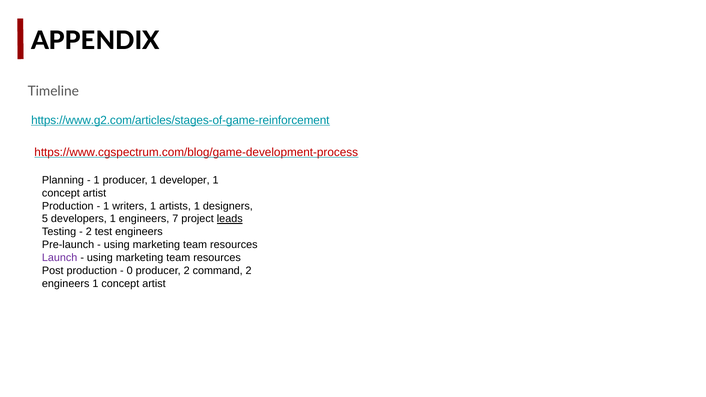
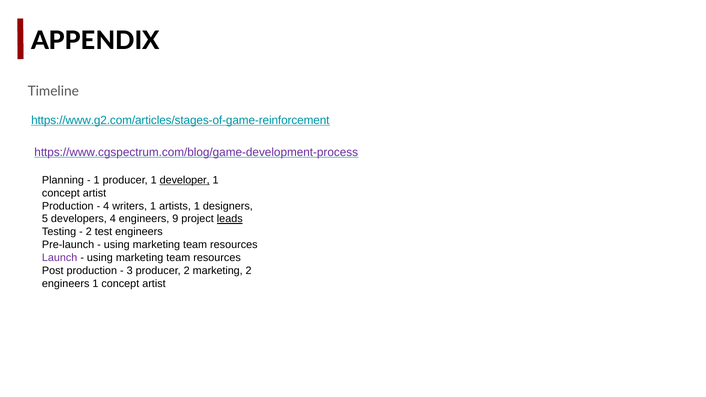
https://www.cgspectrum.com/blog/game-development-process colour: red -> purple
developer underline: none -> present
1 at (106, 206): 1 -> 4
developers 1: 1 -> 4
7: 7 -> 9
0: 0 -> 3
2 command: command -> marketing
